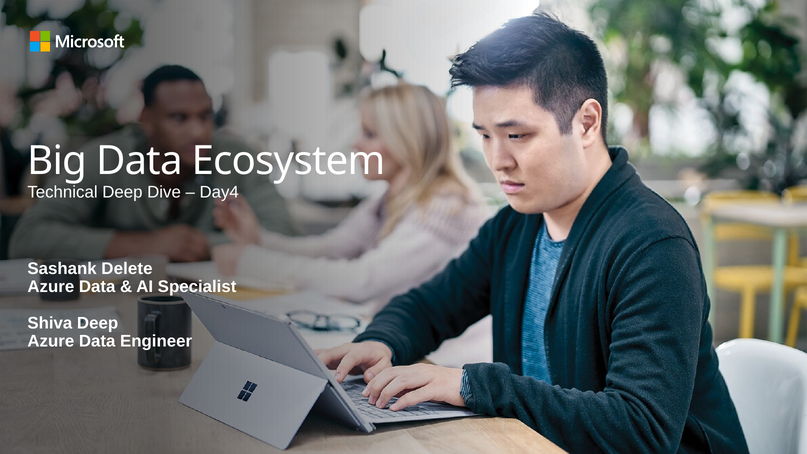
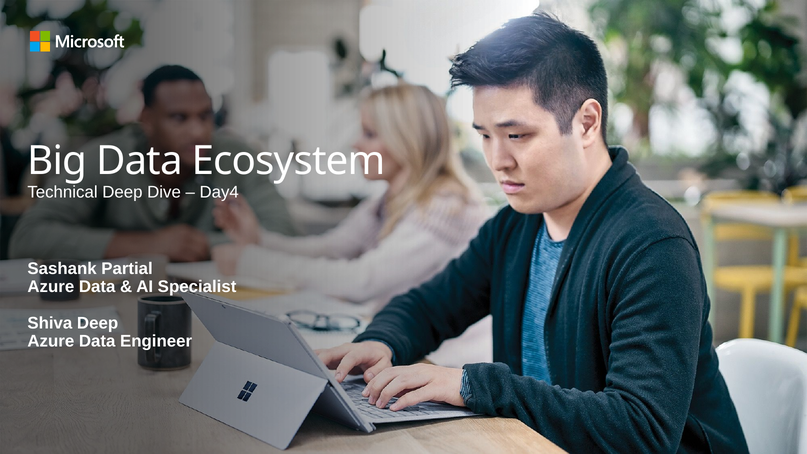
Delete: Delete -> Partial
